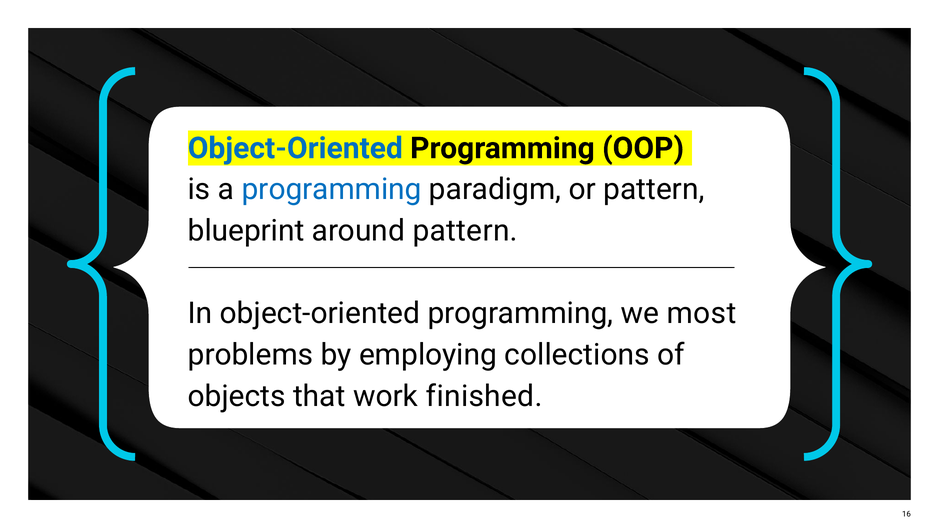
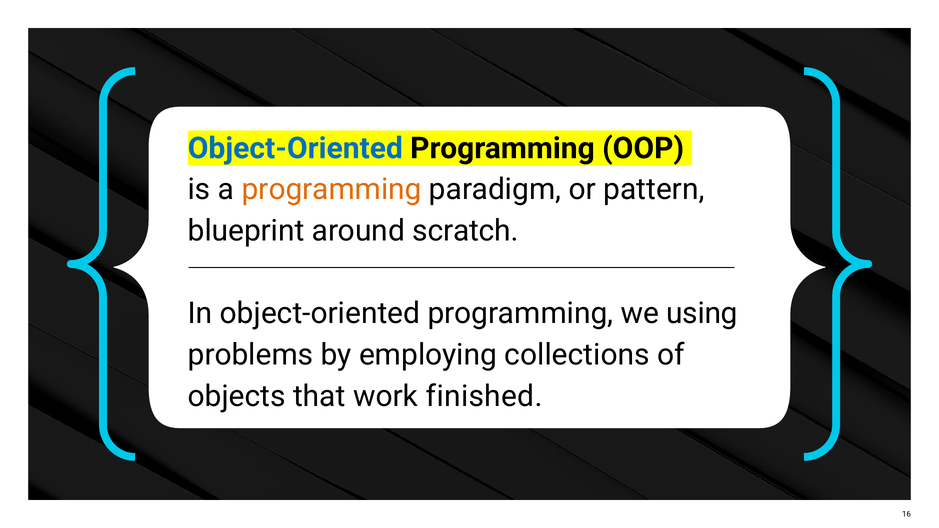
programming at (332, 190) colour: blue -> orange
around pattern: pattern -> scratch
most: most -> using
